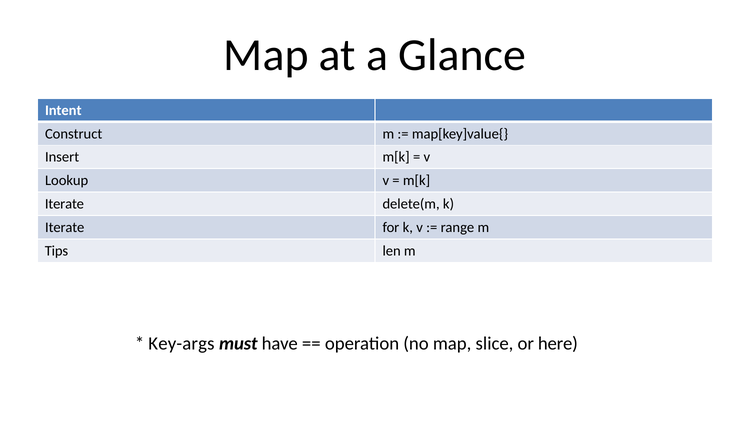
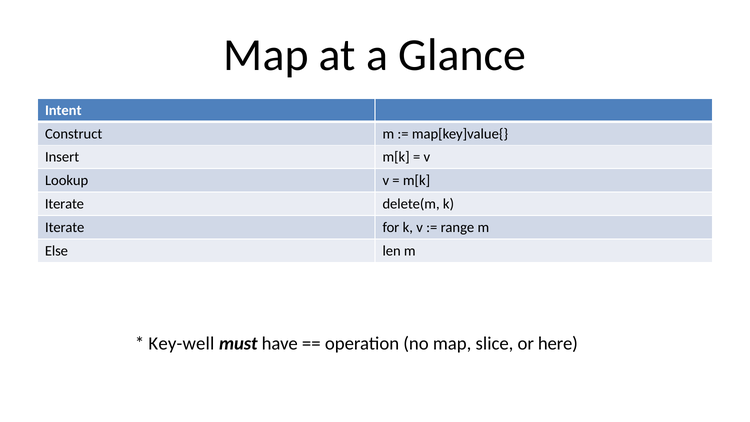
Tips: Tips -> Else
Key-args: Key-args -> Key-well
